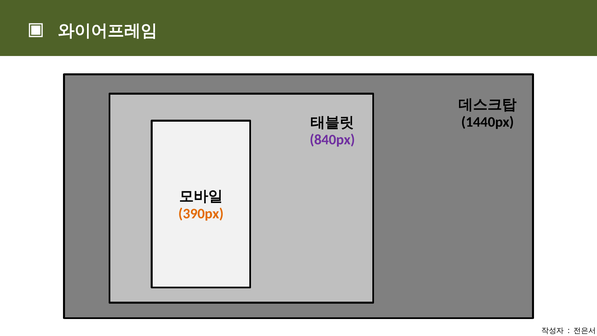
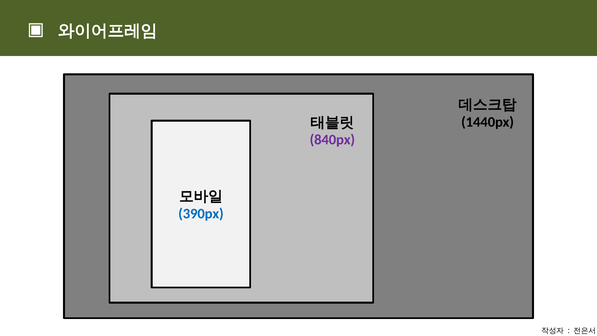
390px colour: orange -> blue
